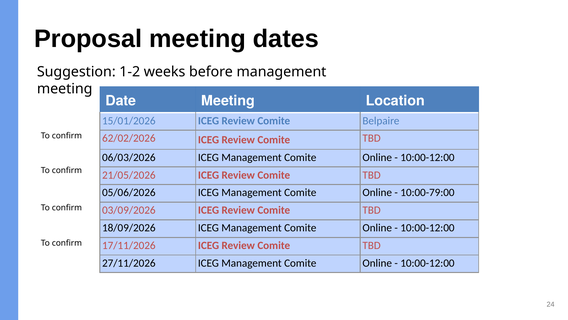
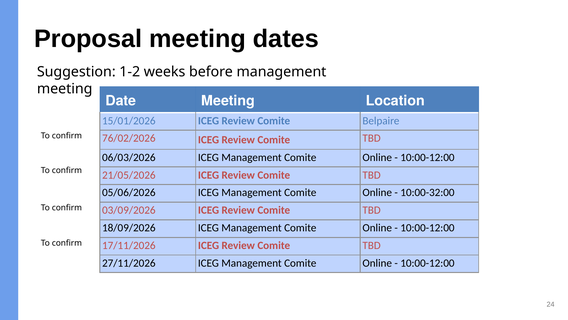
62/02/2026: 62/02/2026 -> 76/02/2026
10:00-79:00: 10:00-79:00 -> 10:00-32:00
